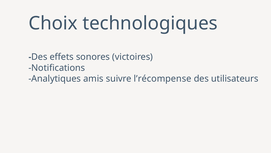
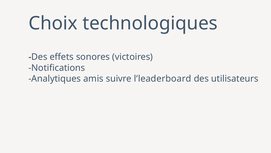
l’récompense: l’récompense -> l’leaderboard
